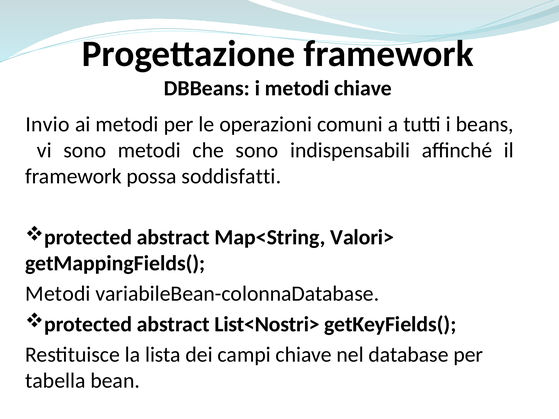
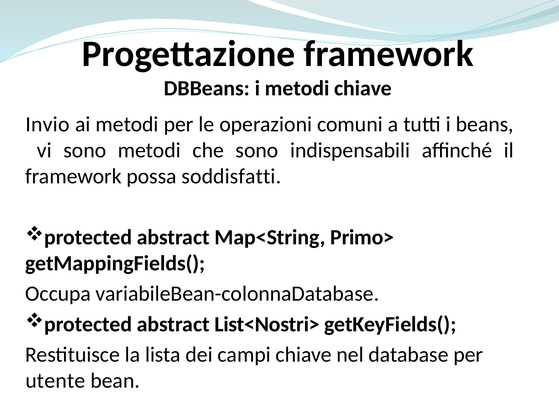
Valori>: Valori> -> Primo>
Metodi at (58, 294): Metodi -> Occupa
tabella: tabella -> utente
